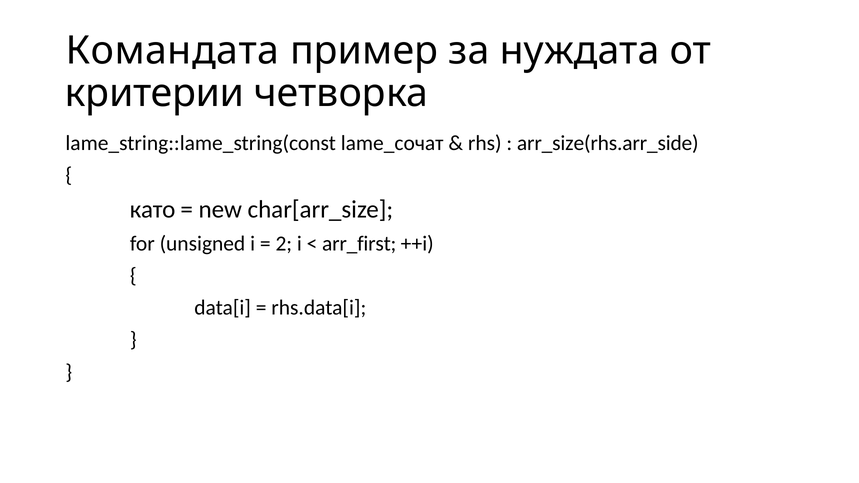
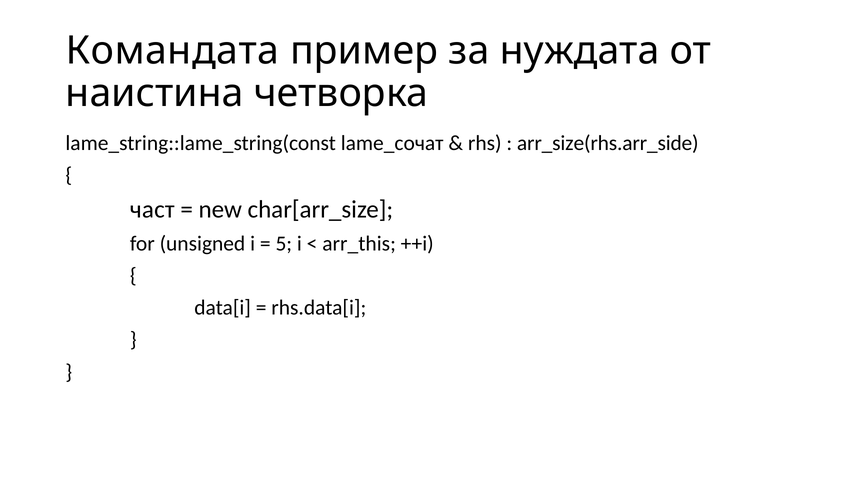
критерии: критерии -> наистина
като: като -> част
2: 2 -> 5
arr_first: arr_first -> arr_this
